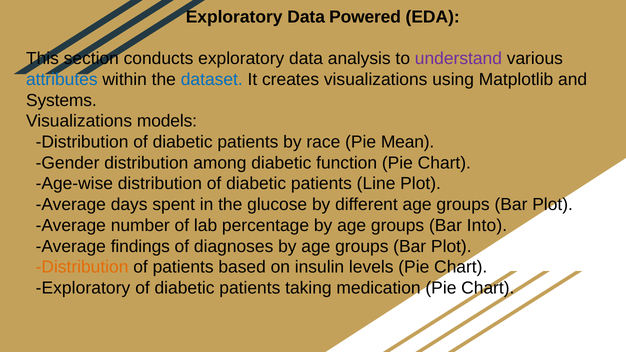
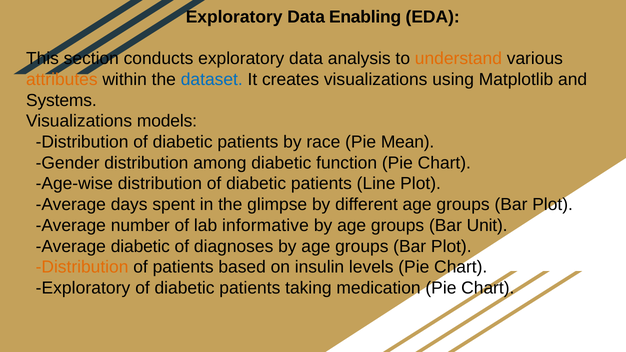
Powered: Powered -> Enabling
understand colour: purple -> orange
attributes colour: blue -> orange
glucose: glucose -> glimpse
percentage: percentage -> informative
Into: Into -> Unit
Average findings: findings -> diabetic
